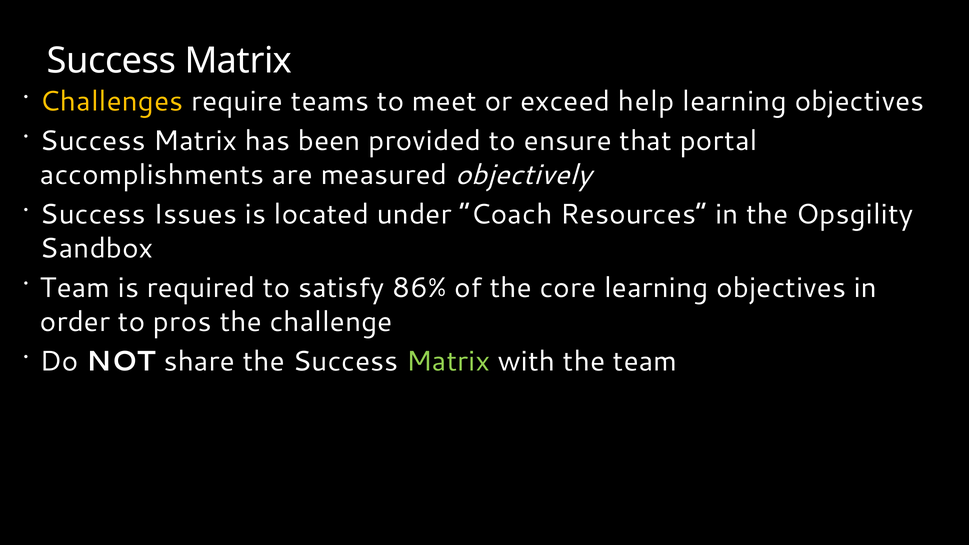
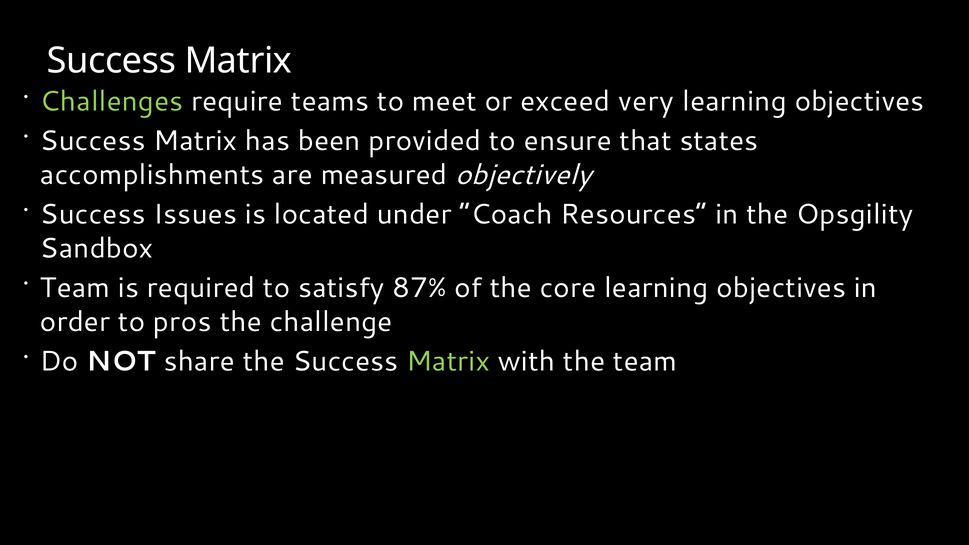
Challenges colour: yellow -> light green
help: help -> very
portal: portal -> states
86%: 86% -> 87%
